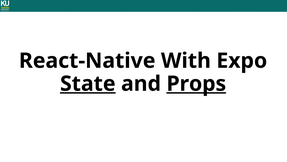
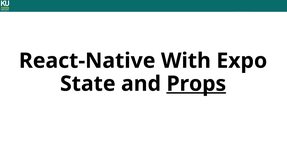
State underline: present -> none
